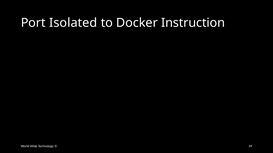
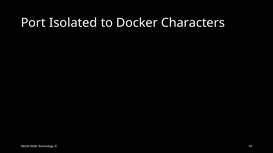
Instruction: Instruction -> Characters
